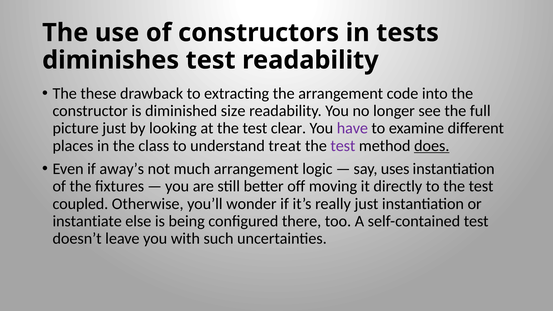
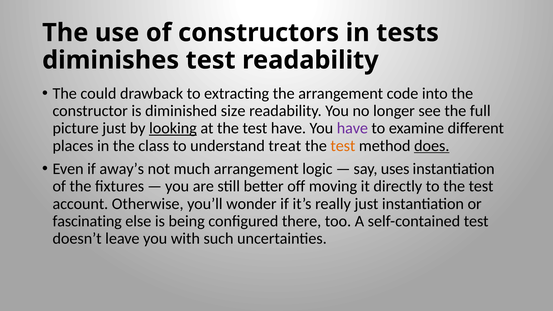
these: these -> could
looking underline: none -> present
test clear: clear -> have
test at (343, 146) colour: purple -> orange
coupled: coupled -> account
instantiate: instantiate -> fascinating
